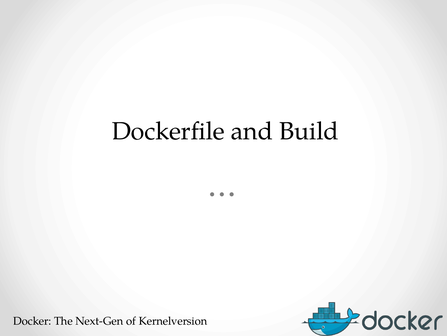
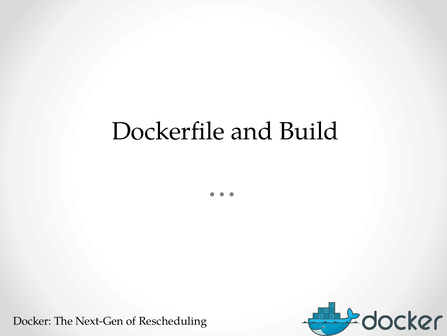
Kernelversion: Kernelversion -> Rescheduling
